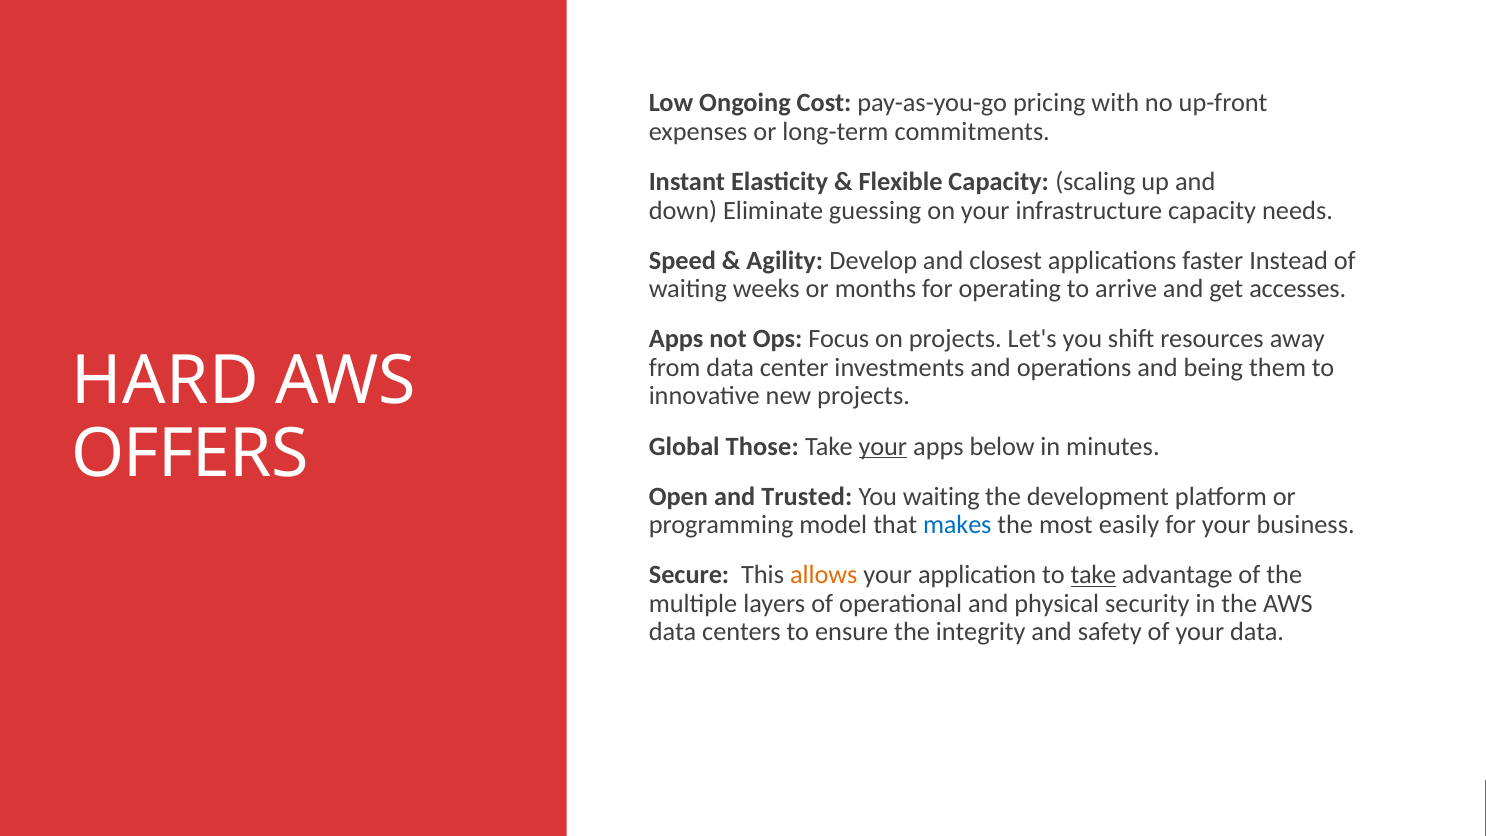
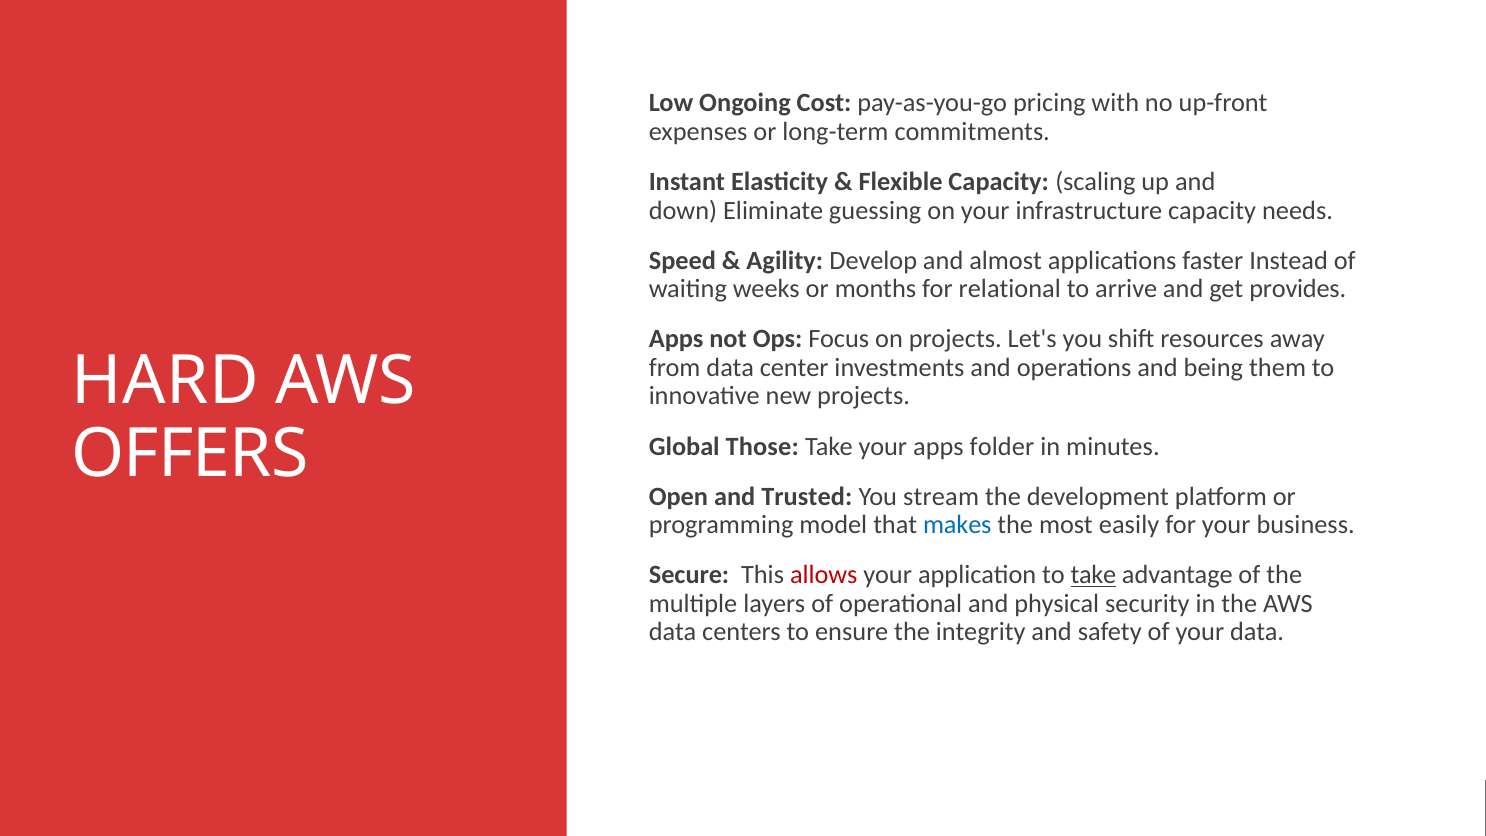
closest: closest -> almost
operating: operating -> relational
accesses: accesses -> provides
your at (883, 446) underline: present -> none
below: below -> folder
You waiting: waiting -> stream
allows colour: orange -> red
